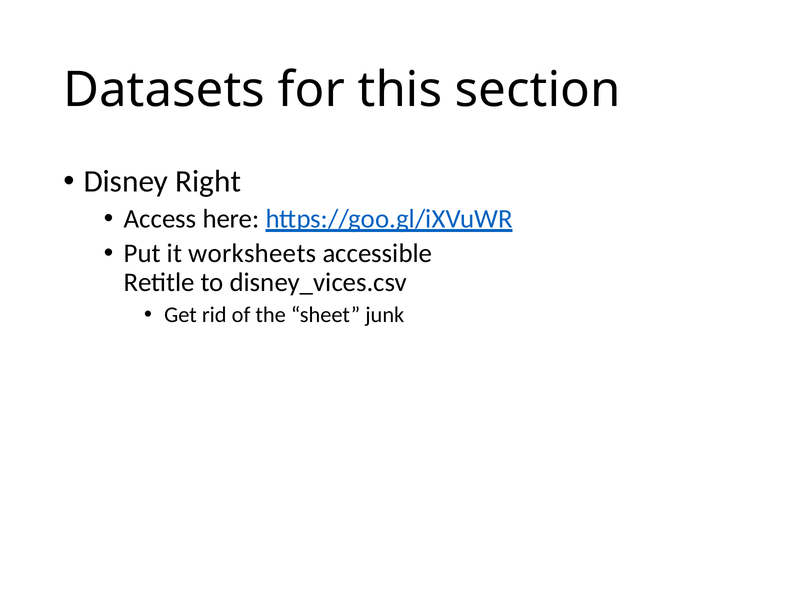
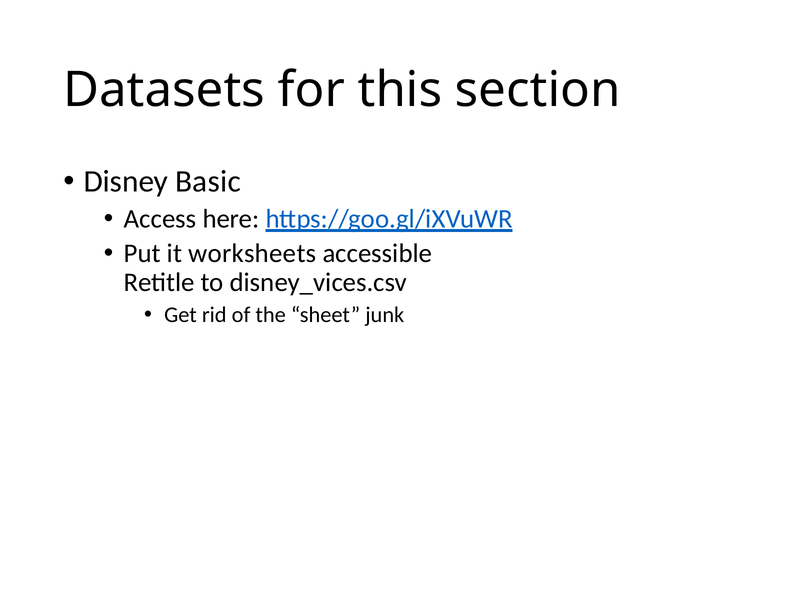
Right: Right -> Basic
